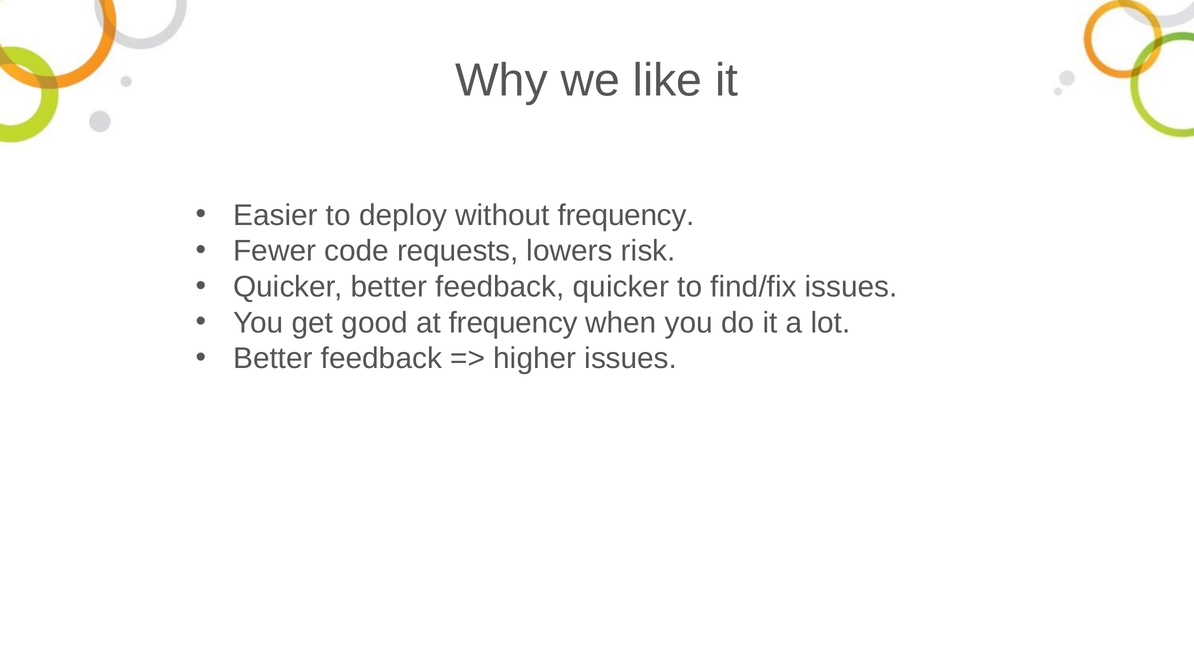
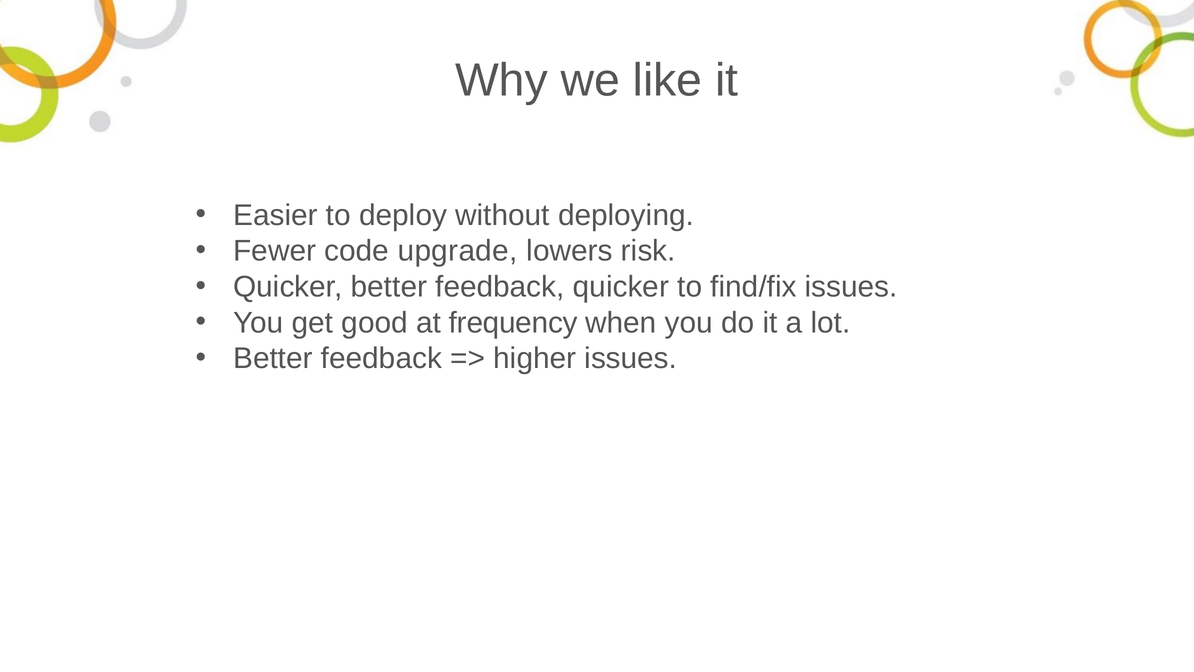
without frequency: frequency -> deploying
requests: requests -> upgrade
